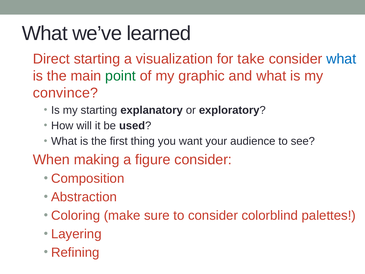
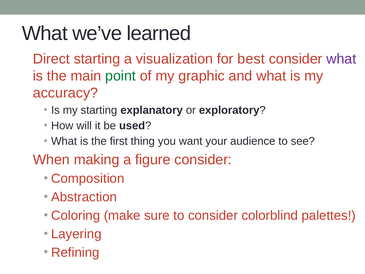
take: take -> best
what at (341, 59) colour: blue -> purple
convince: convince -> accuracy
